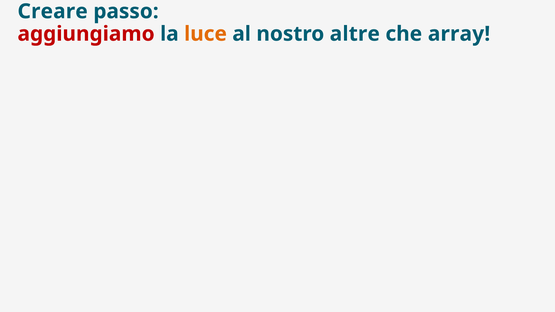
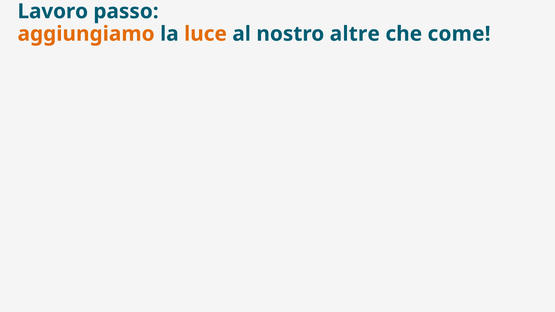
Creare: Creare -> Lavoro
aggiungiamo colour: red -> orange
array: array -> come
